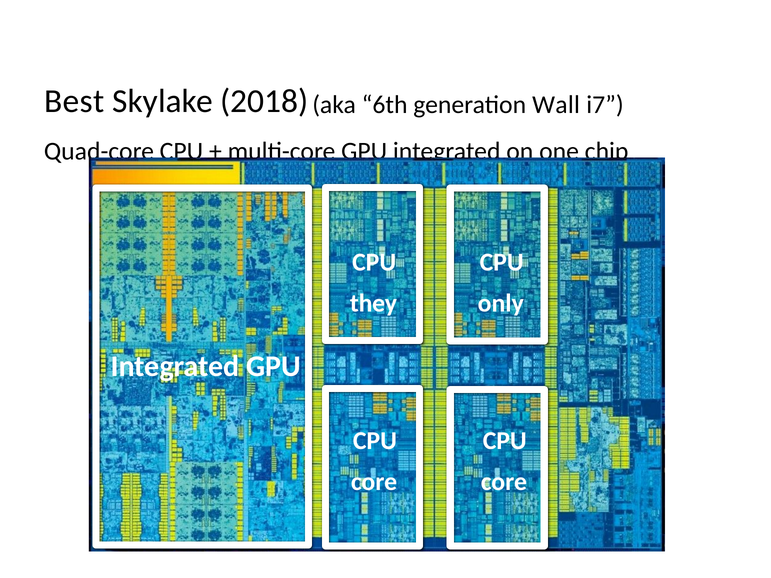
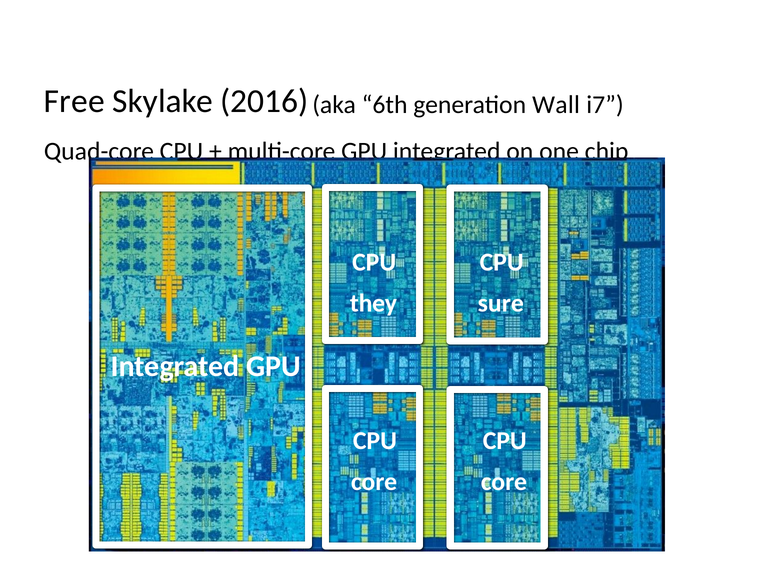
Best: Best -> Free
2018: 2018 -> 2016
only: only -> sure
